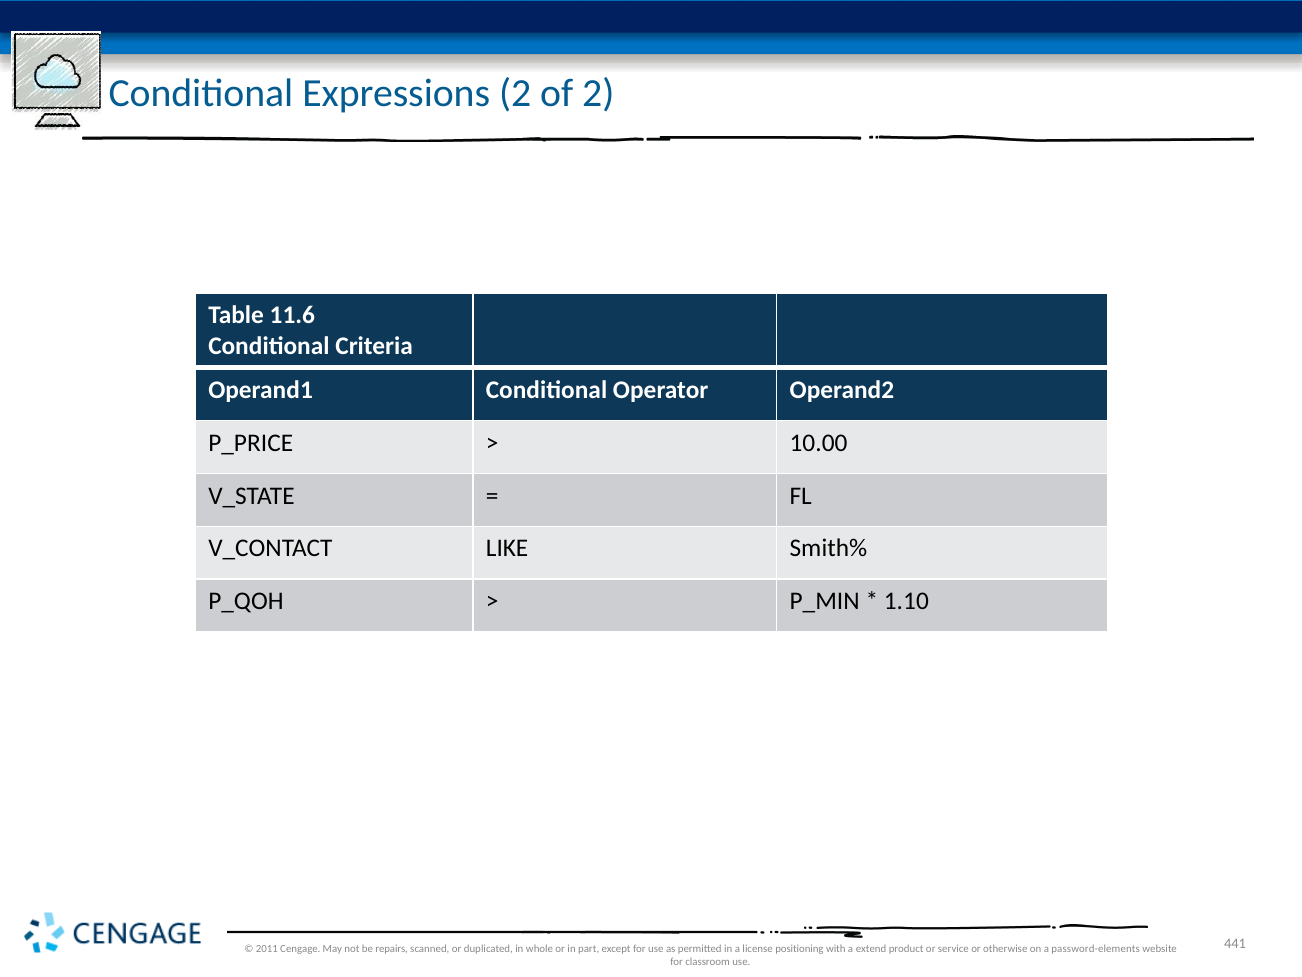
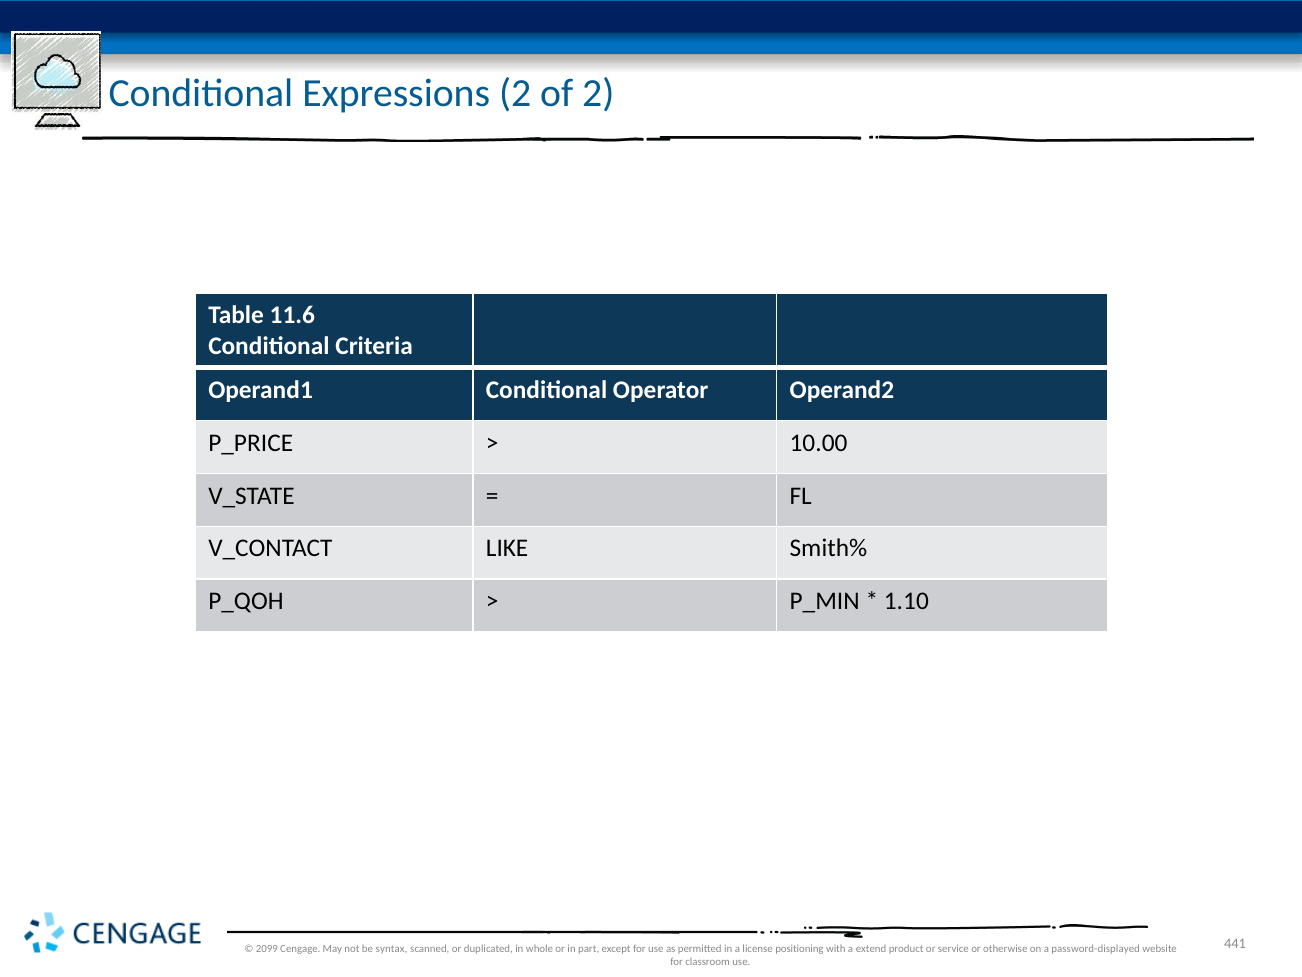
2011: 2011 -> 2099
repairs: repairs -> syntax
password-elements: password-elements -> password-displayed
